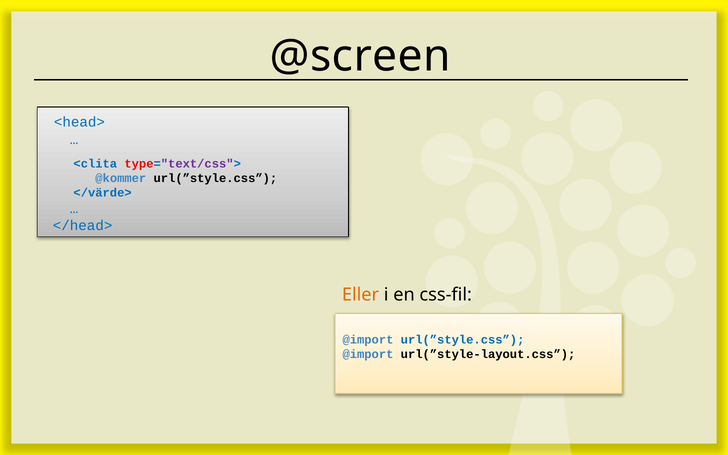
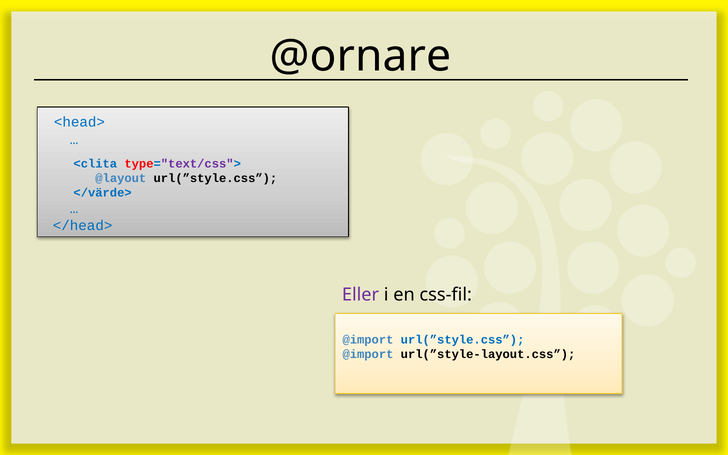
@screen: @screen -> @ornare
@kommer: @kommer -> @layout
Eller colour: orange -> purple
